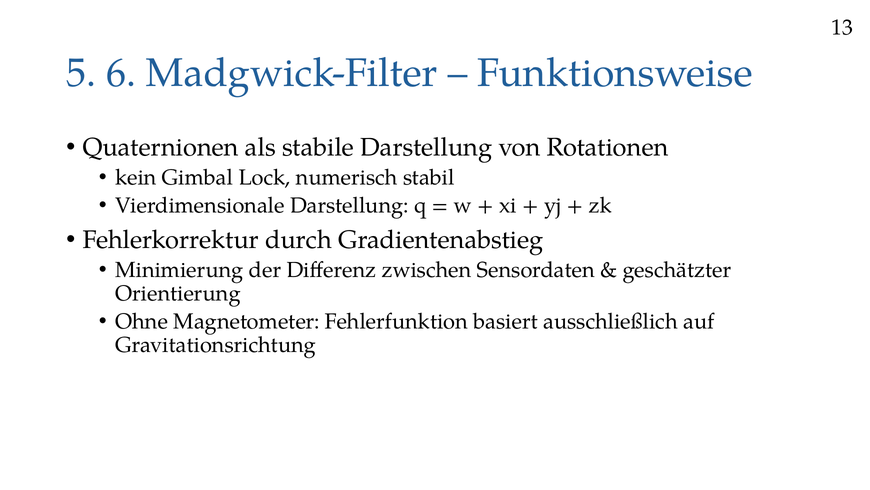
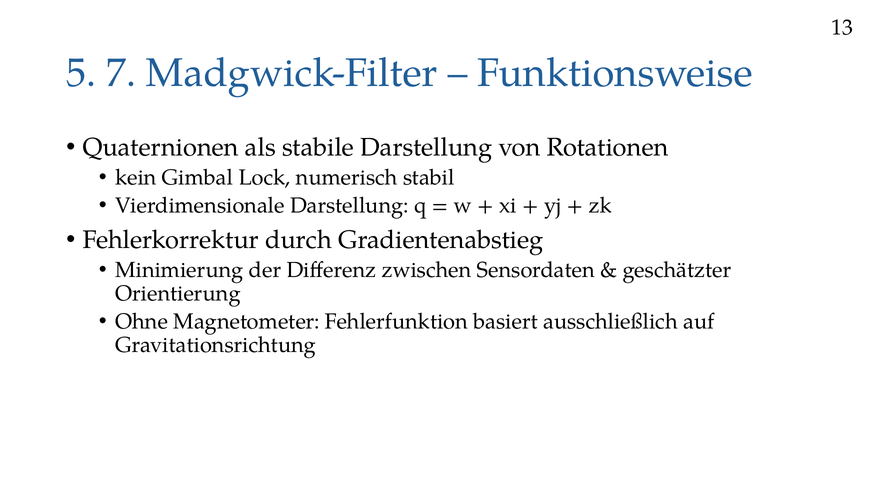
6: 6 -> 7
